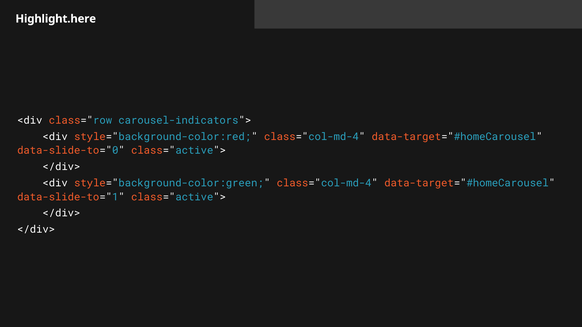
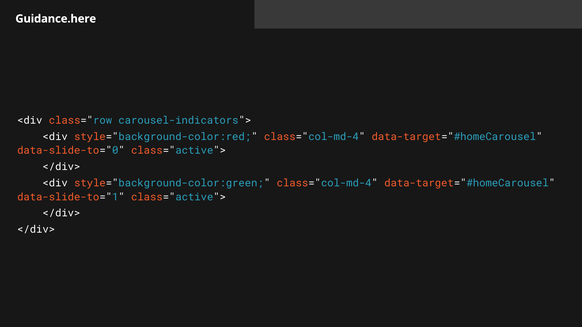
Highlight.here: Highlight.here -> Guidance.here
